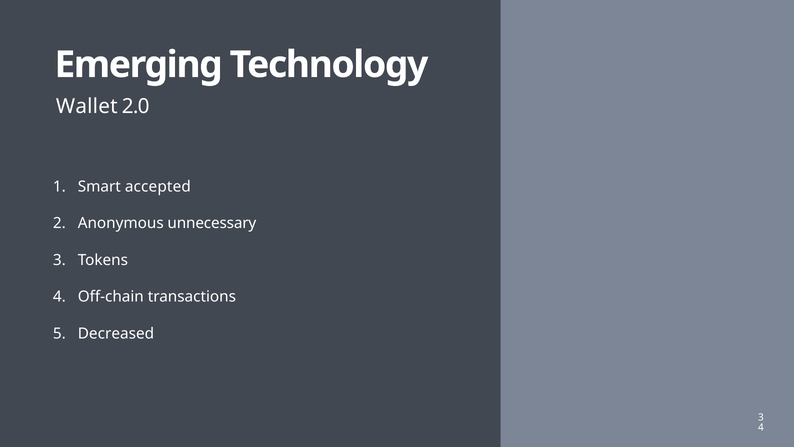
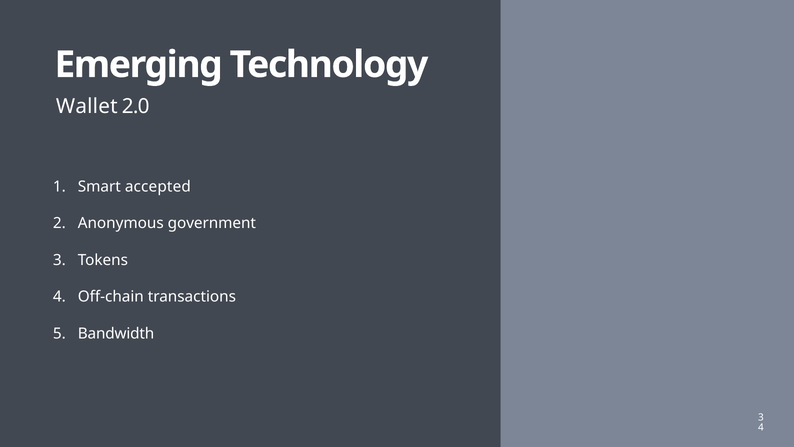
unnecessary: unnecessary -> government
Decreased: Decreased -> Bandwidth
